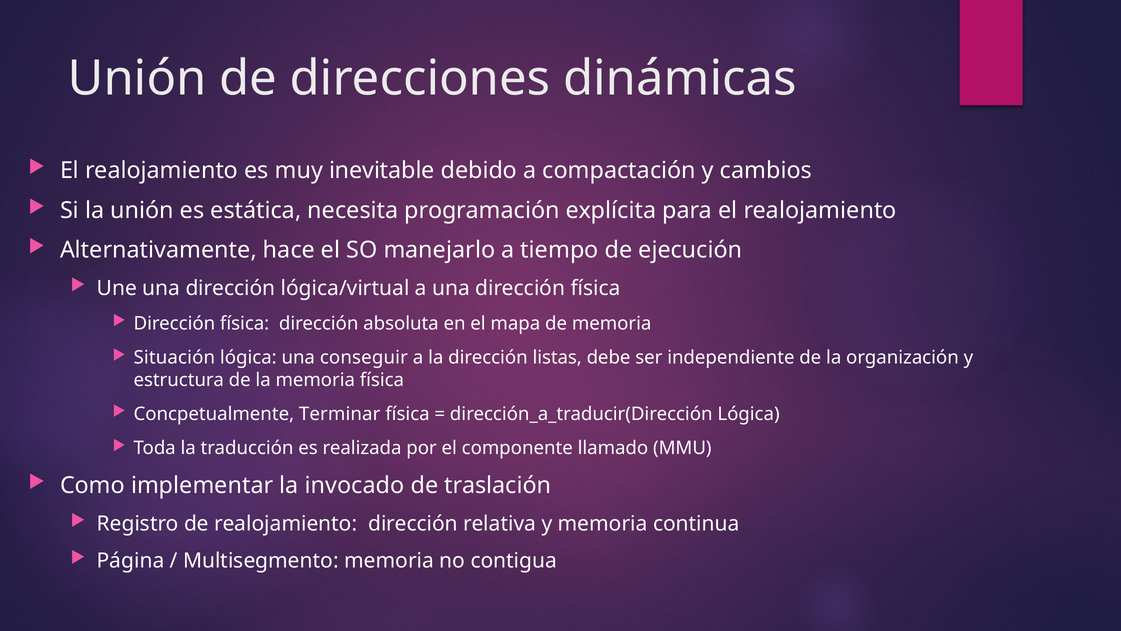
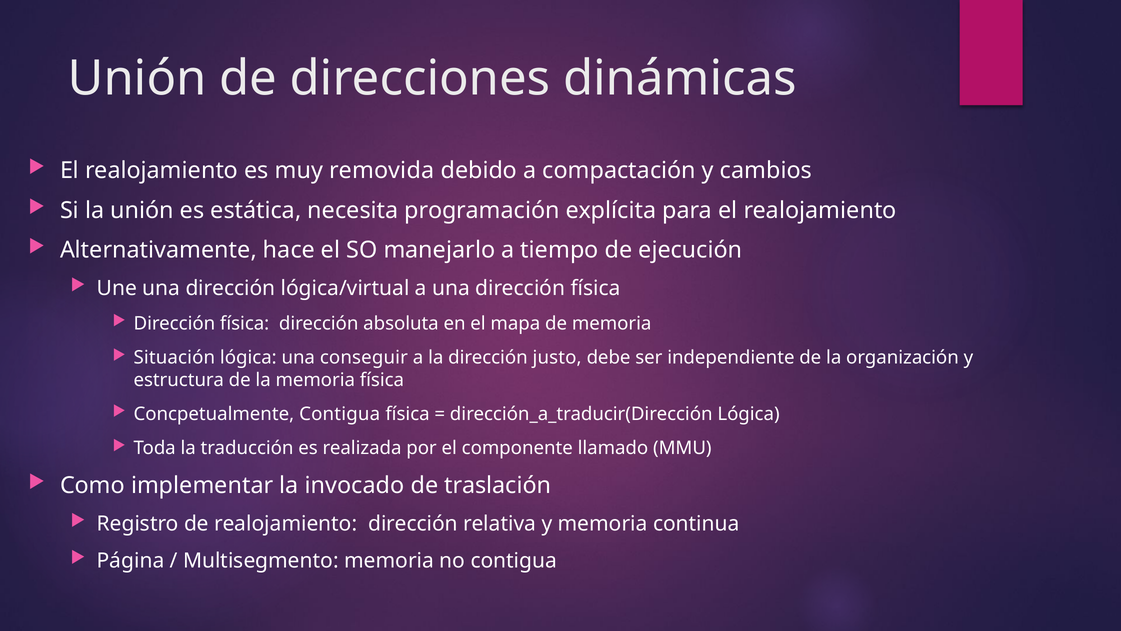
inevitable: inevitable -> removida
listas: listas -> justo
Concpetualmente Terminar: Terminar -> Contigua
